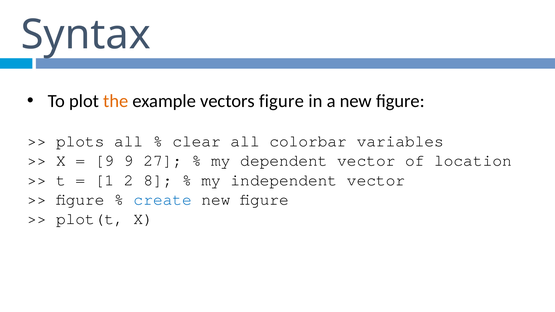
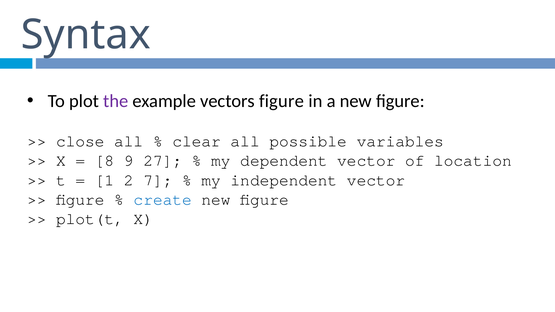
the colour: orange -> purple
plots: plots -> close
colorbar: colorbar -> possible
9 at (105, 161): 9 -> 8
8: 8 -> 7
